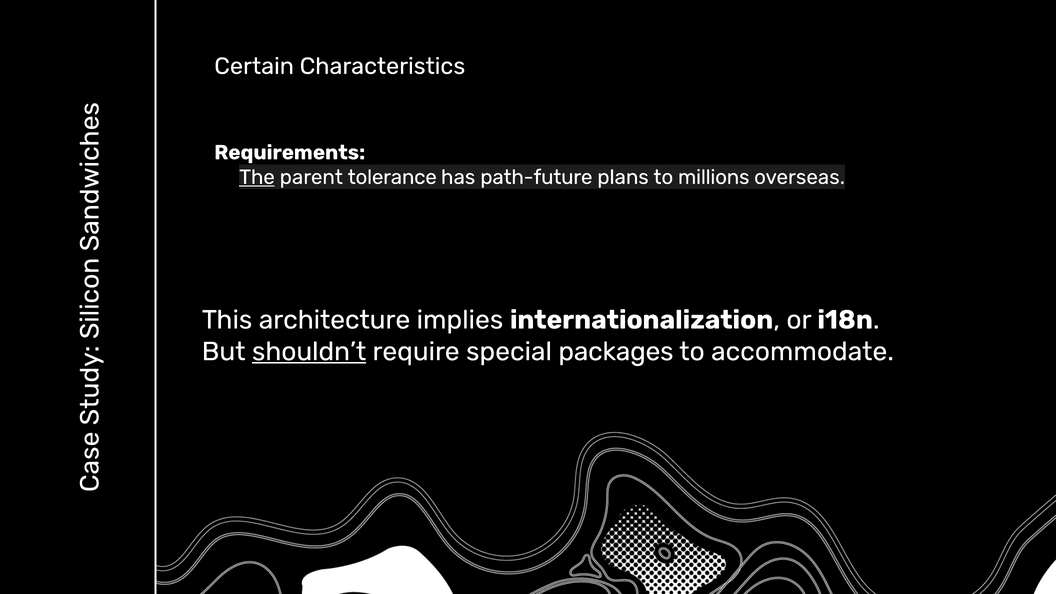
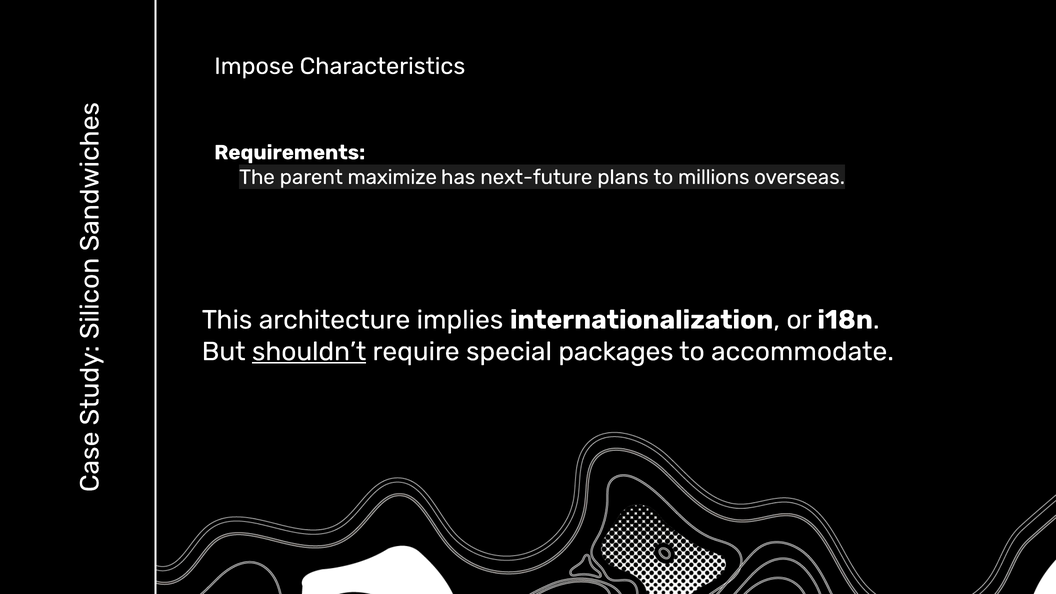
Certain: Certain -> Impose
The underline: present -> none
tolerance: tolerance -> maximize
path-future: path-future -> next-future
